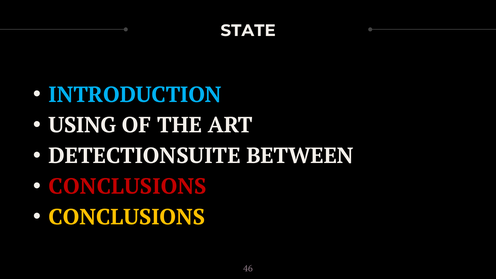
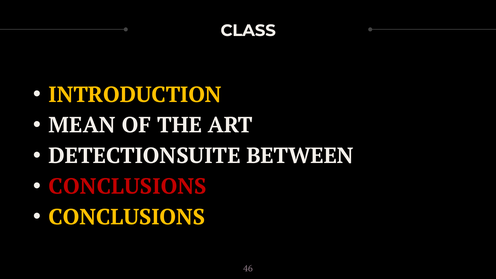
STATE: STATE -> CLASS
INTRODUCTION colour: light blue -> yellow
USING: USING -> MEAN
